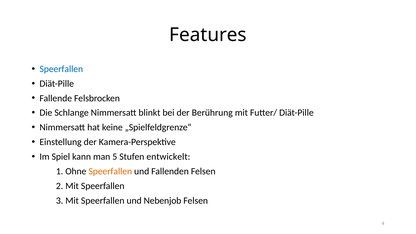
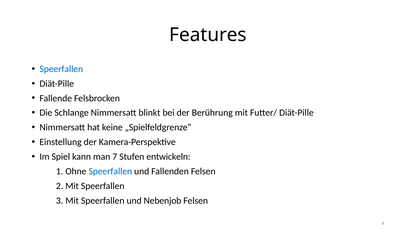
5: 5 -> 7
entwickelt: entwickelt -> entwickeln
Speerfallen at (110, 171) colour: orange -> blue
